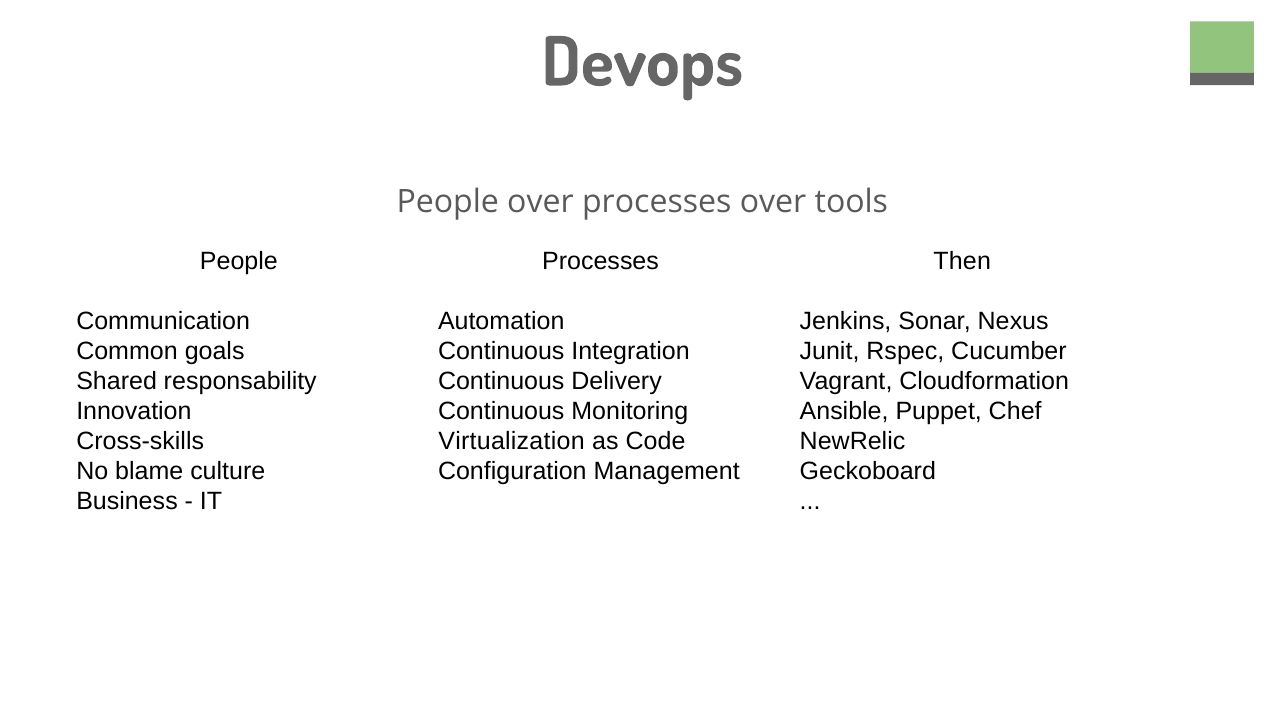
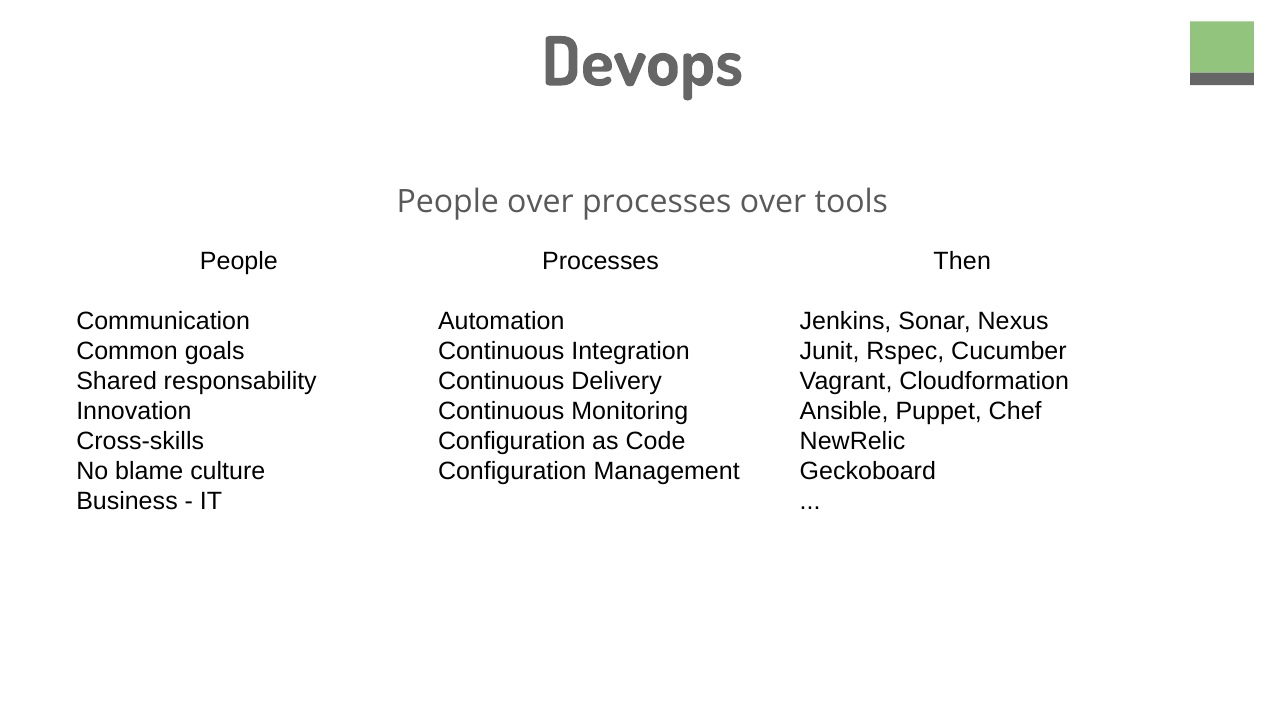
Virtualization at (512, 441): Virtualization -> Configuration
